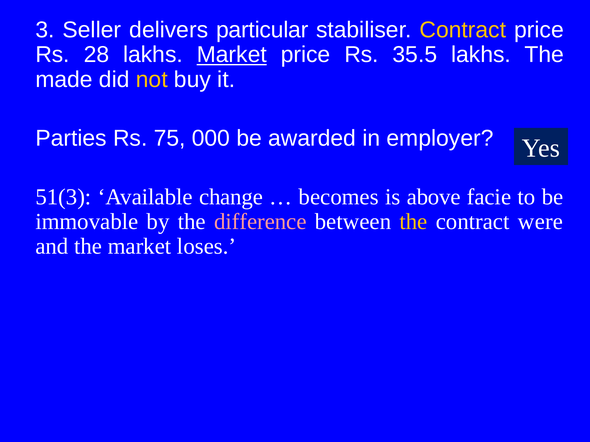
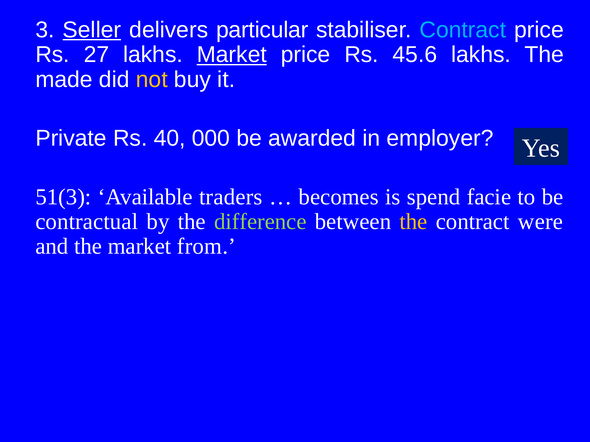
Seller underline: none -> present
Contract at (463, 30) colour: yellow -> light blue
28: 28 -> 27
35.5: 35.5 -> 45.6
Parties: Parties -> Private
75: 75 -> 40
change: change -> traders
above: above -> spend
immovable: immovable -> contractual
difference colour: pink -> light green
loses: loses -> from
